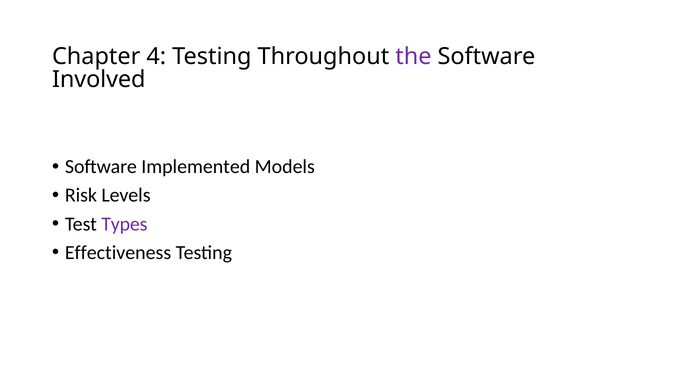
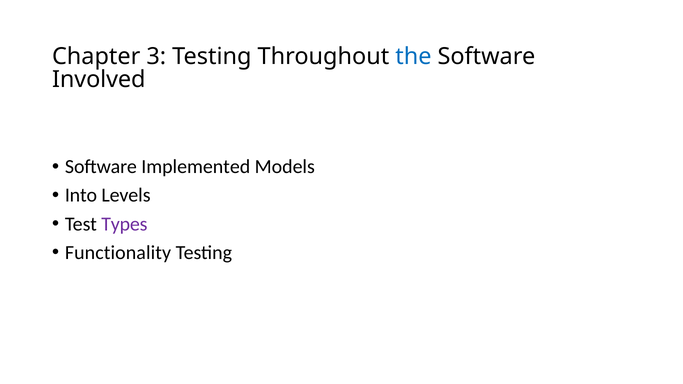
4: 4 -> 3
the colour: purple -> blue
Risk: Risk -> Into
Effectiveness: Effectiveness -> Functionality
